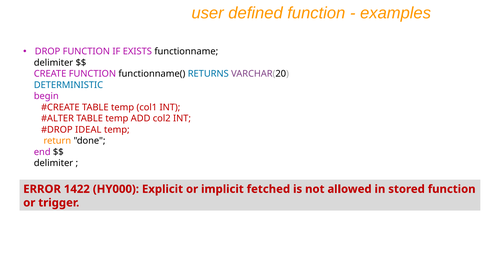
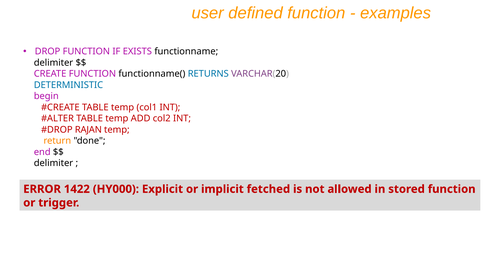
IDEAL: IDEAL -> RAJAN
